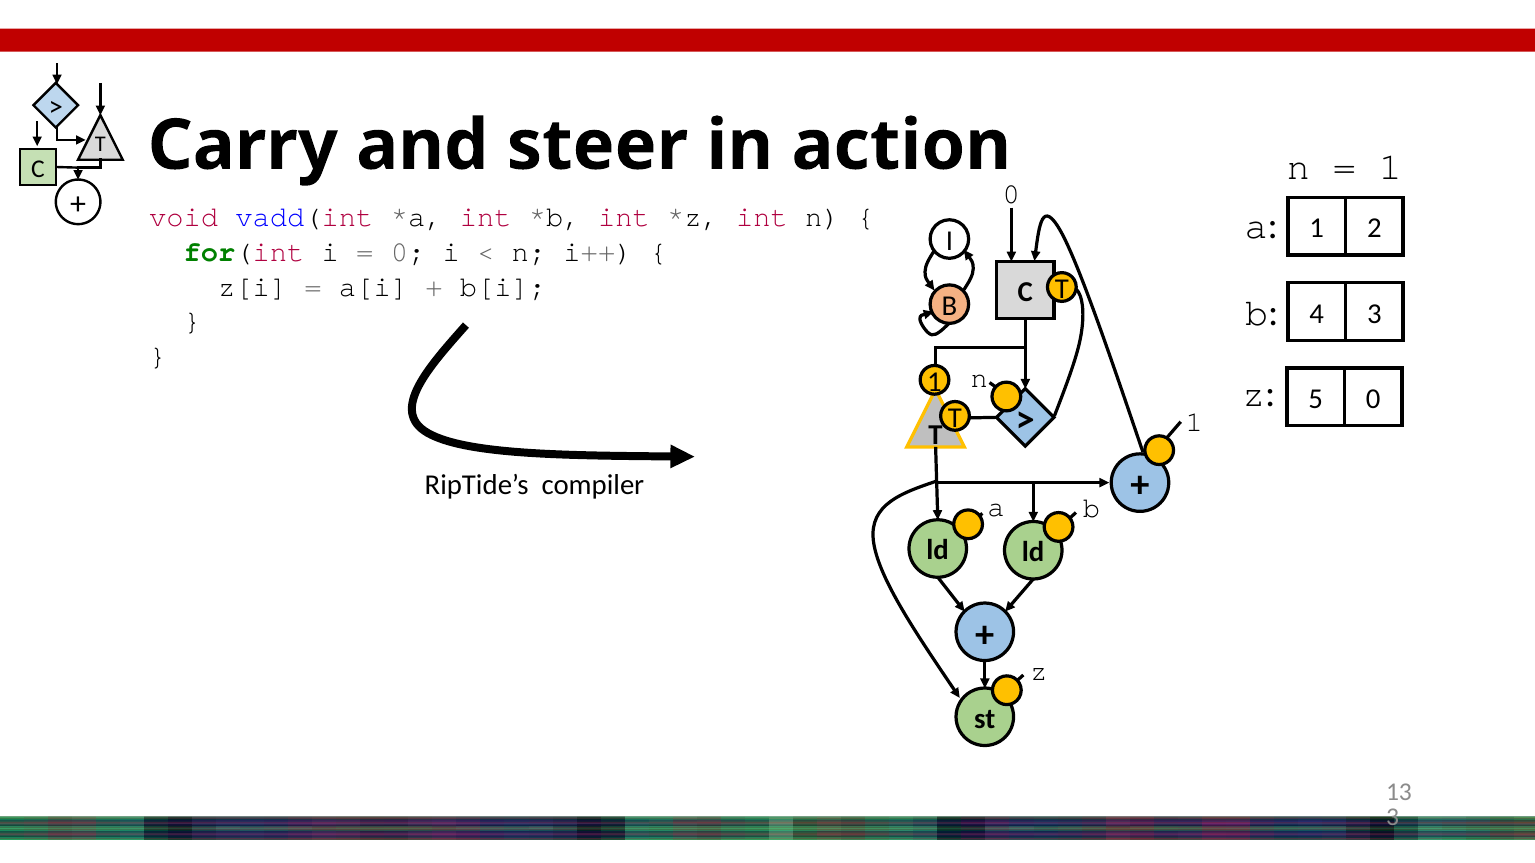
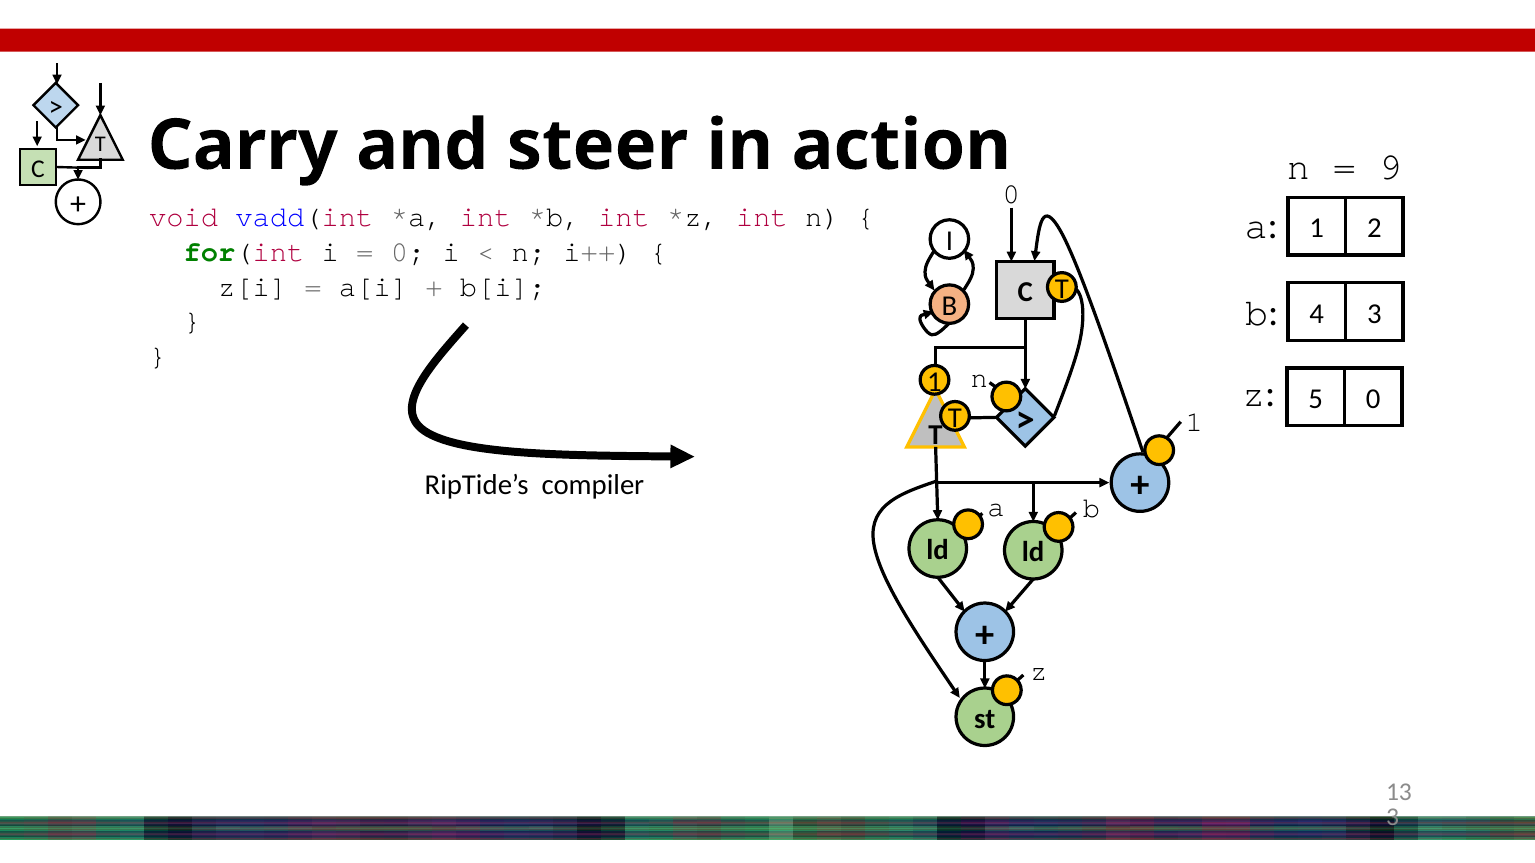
1 at (1390, 166): 1 -> 9
